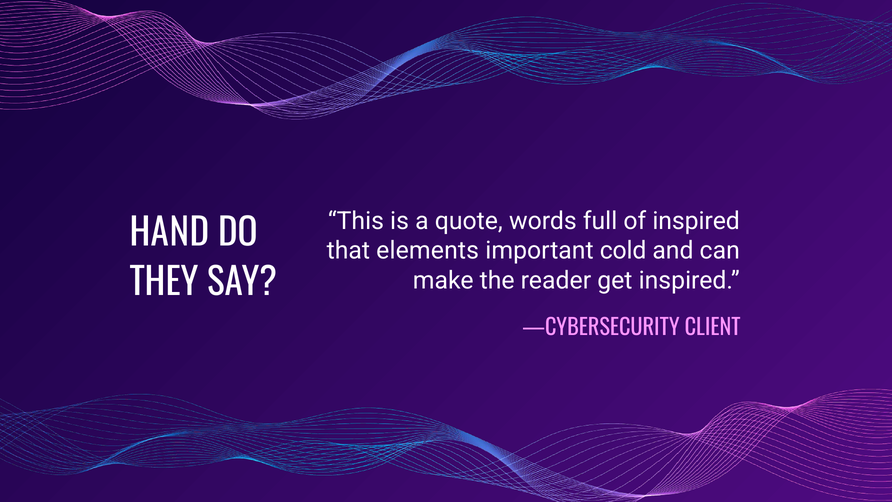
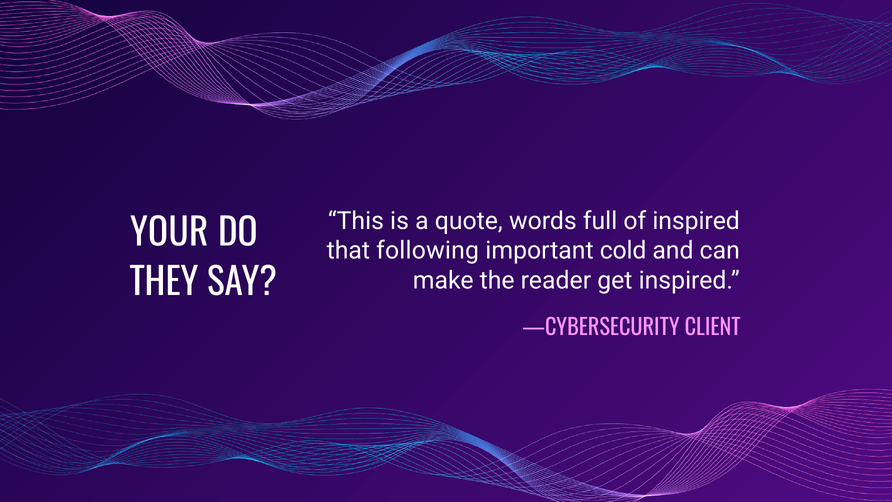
HAND: HAND -> YOUR
elements: elements -> following
